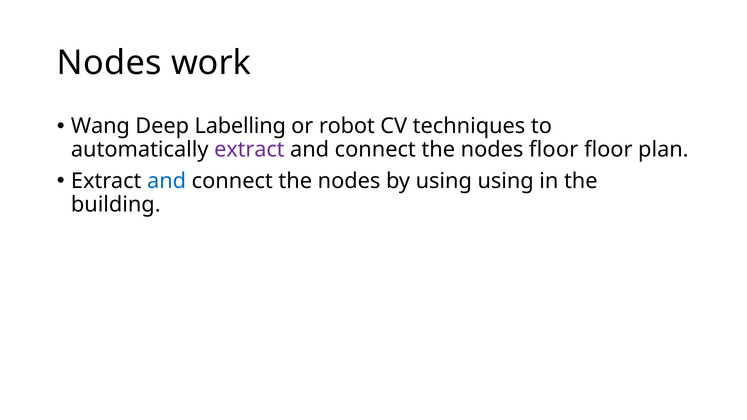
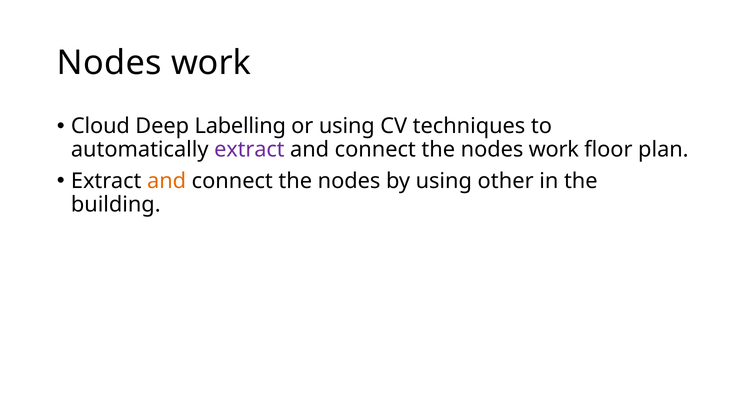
Wang: Wang -> Cloud
or robot: robot -> using
the nodes floor: floor -> work
and at (167, 181) colour: blue -> orange
using using: using -> other
